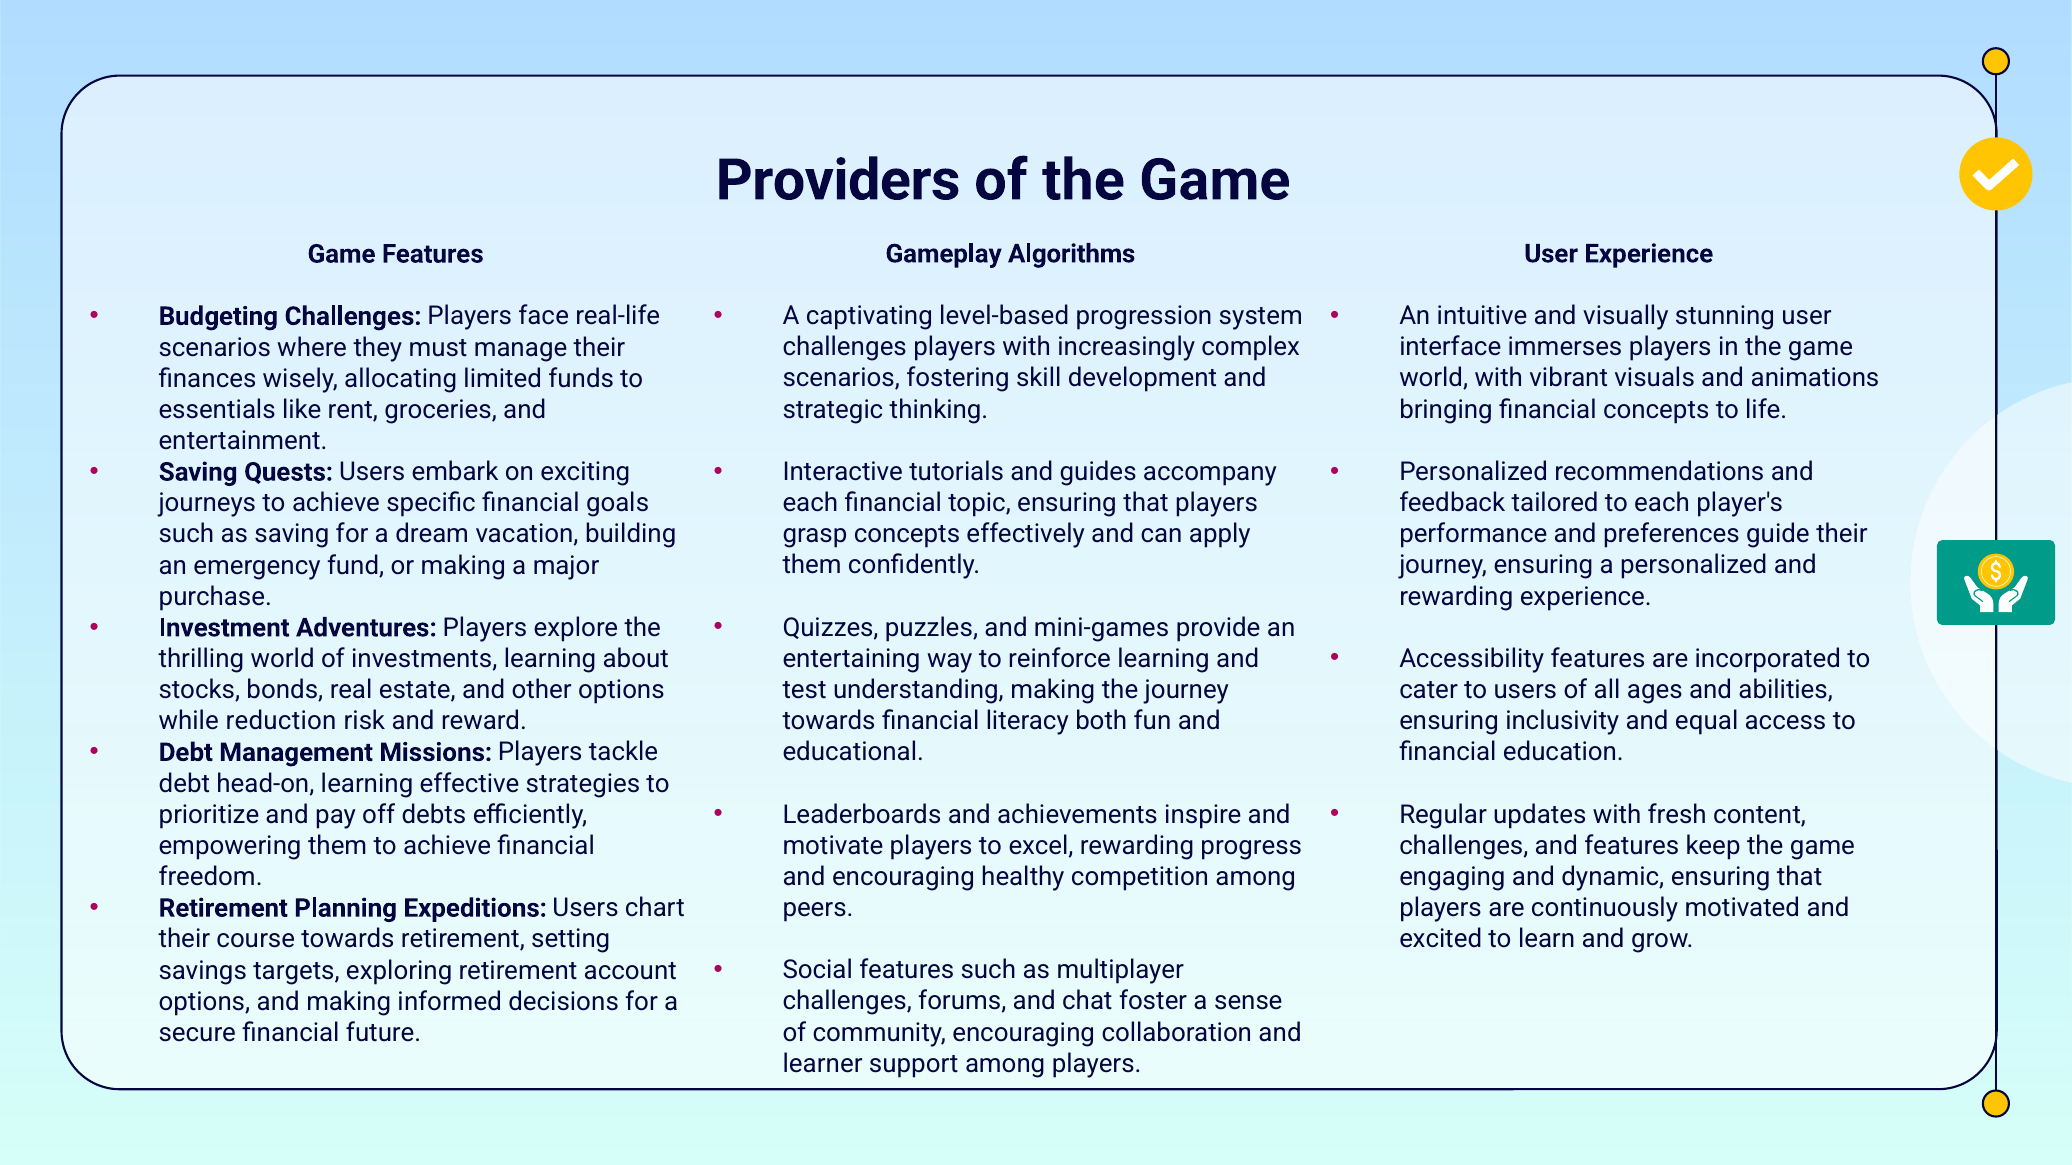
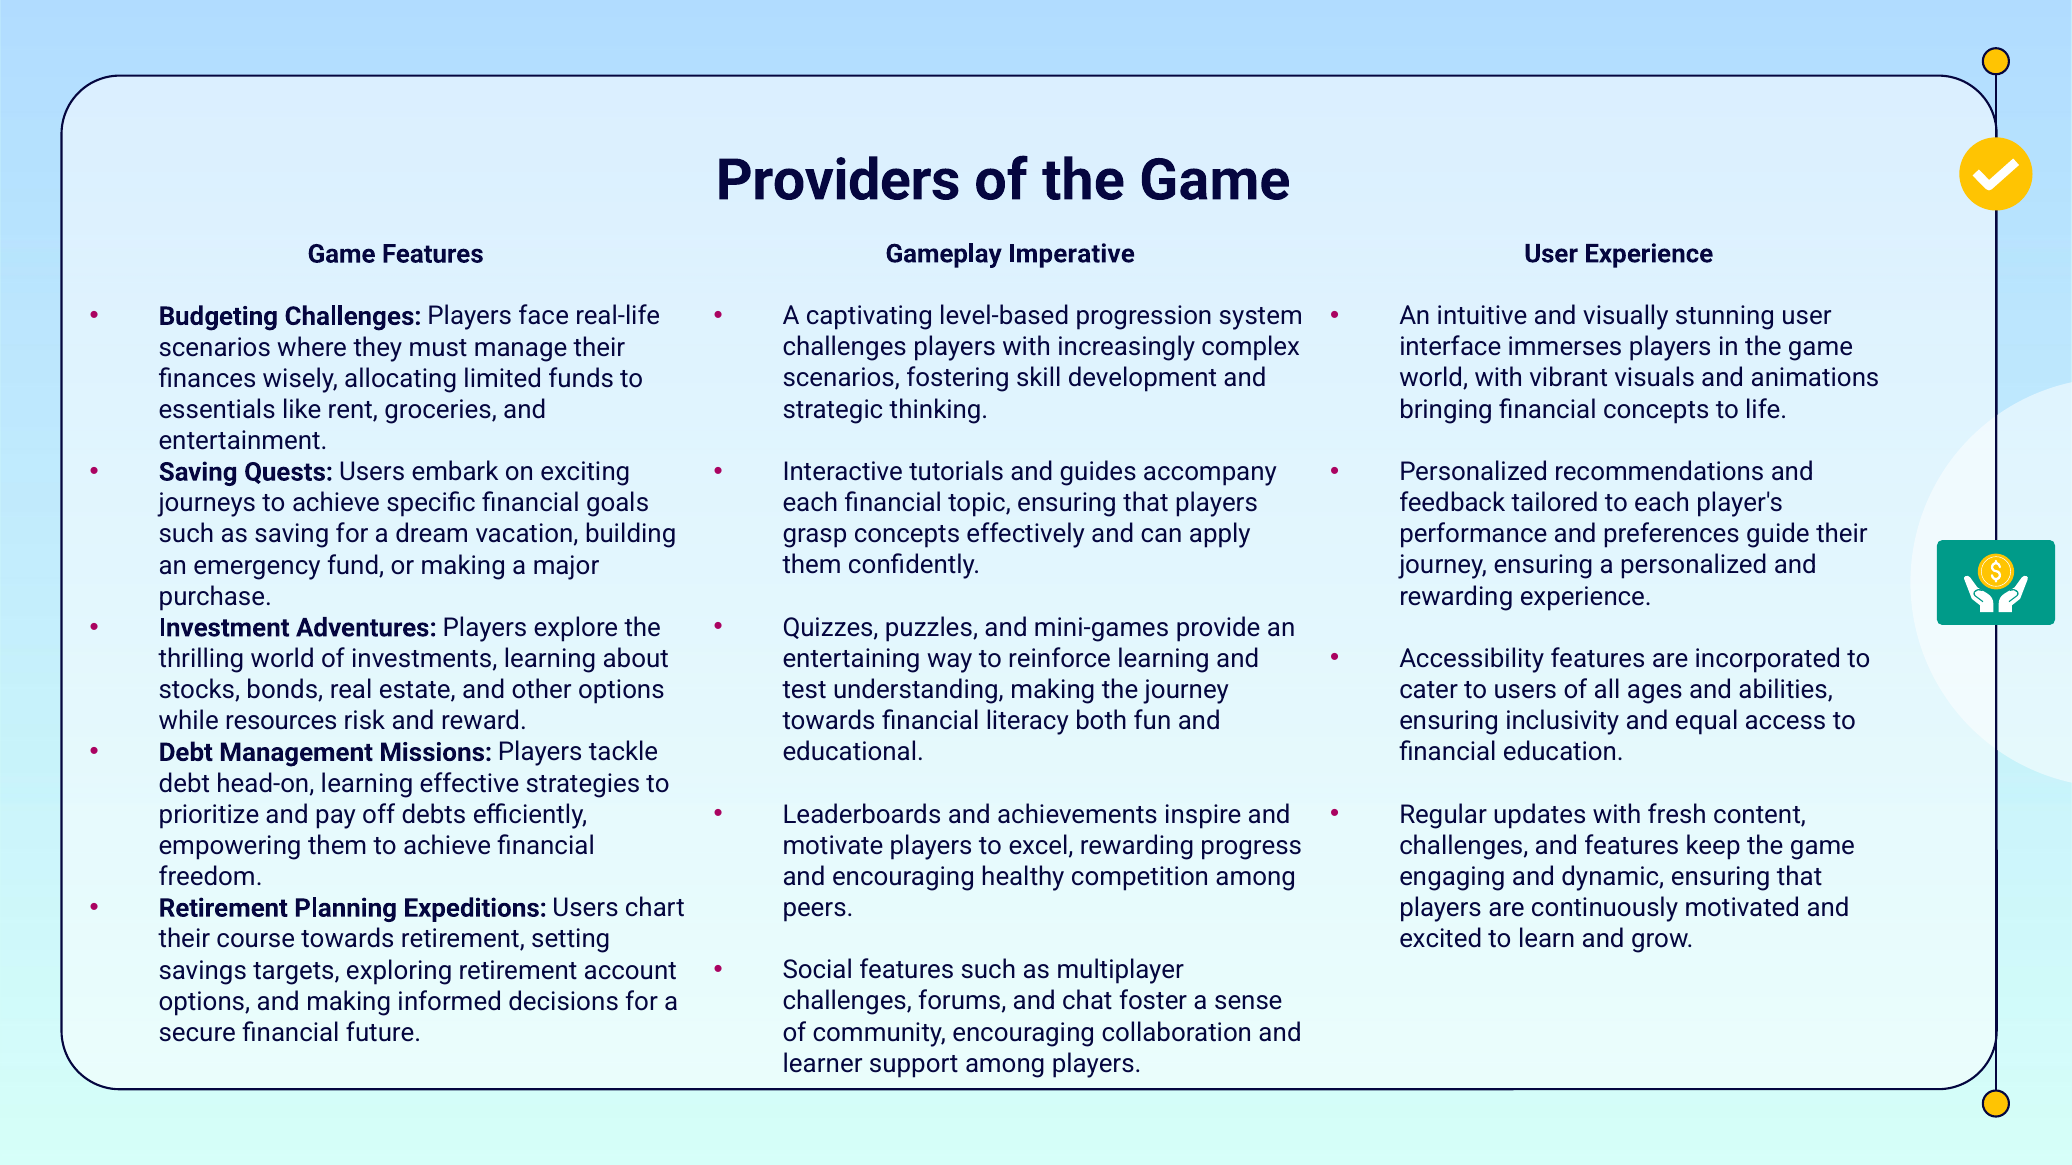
Algorithms: Algorithms -> Imperative
reduction: reduction -> resources
